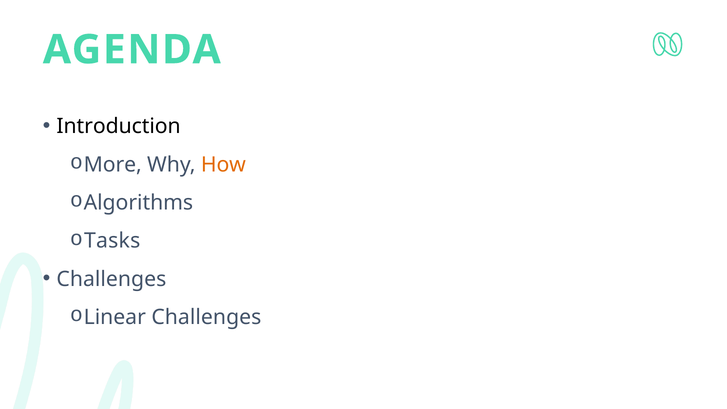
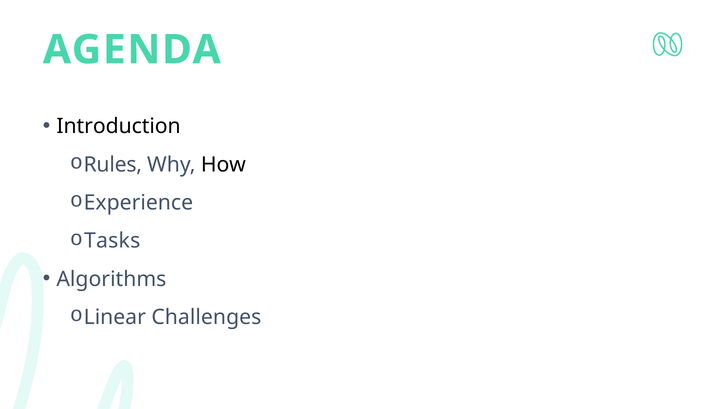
More: More -> Rules
How colour: orange -> black
Algorithms: Algorithms -> Experience
Challenges at (111, 279): Challenges -> Algorithms
